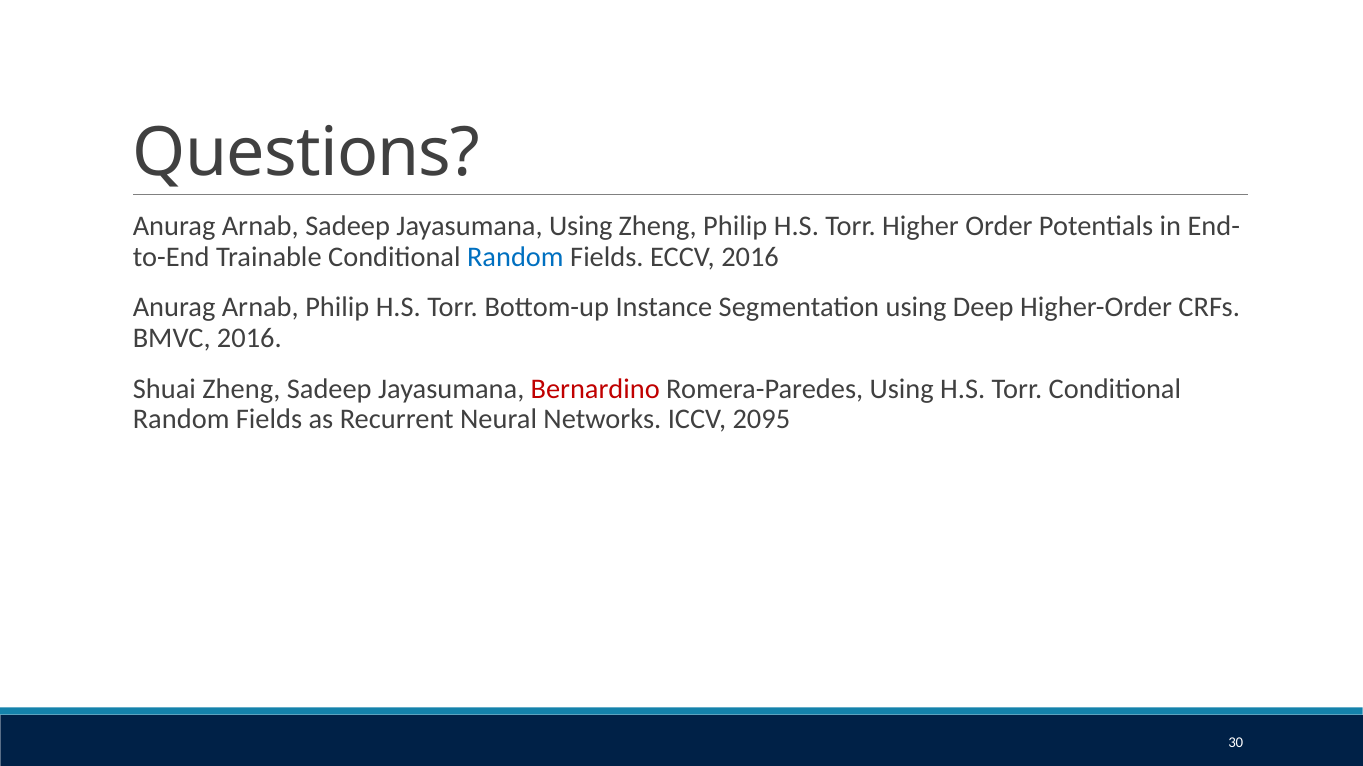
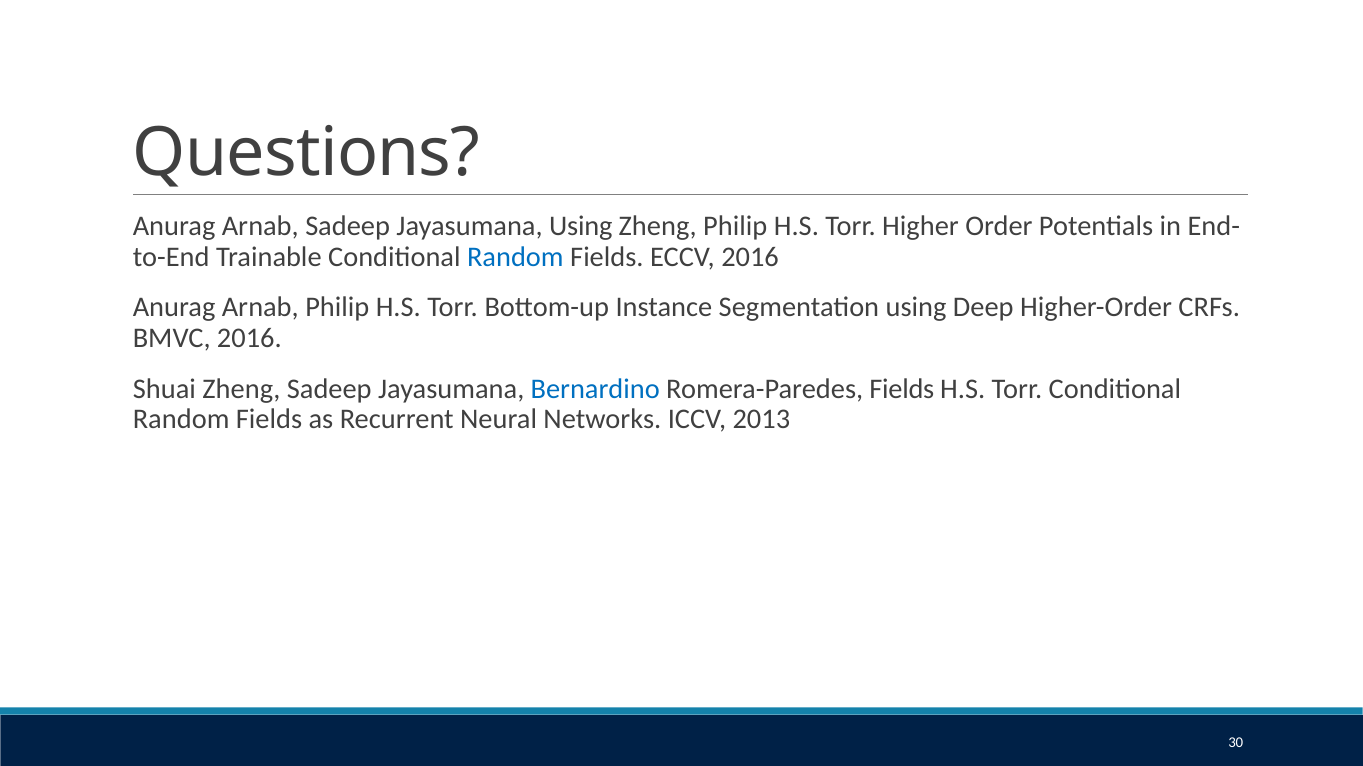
Bernardino colour: red -> blue
Romera-Paredes Using: Using -> Fields
2095: 2095 -> 2013
